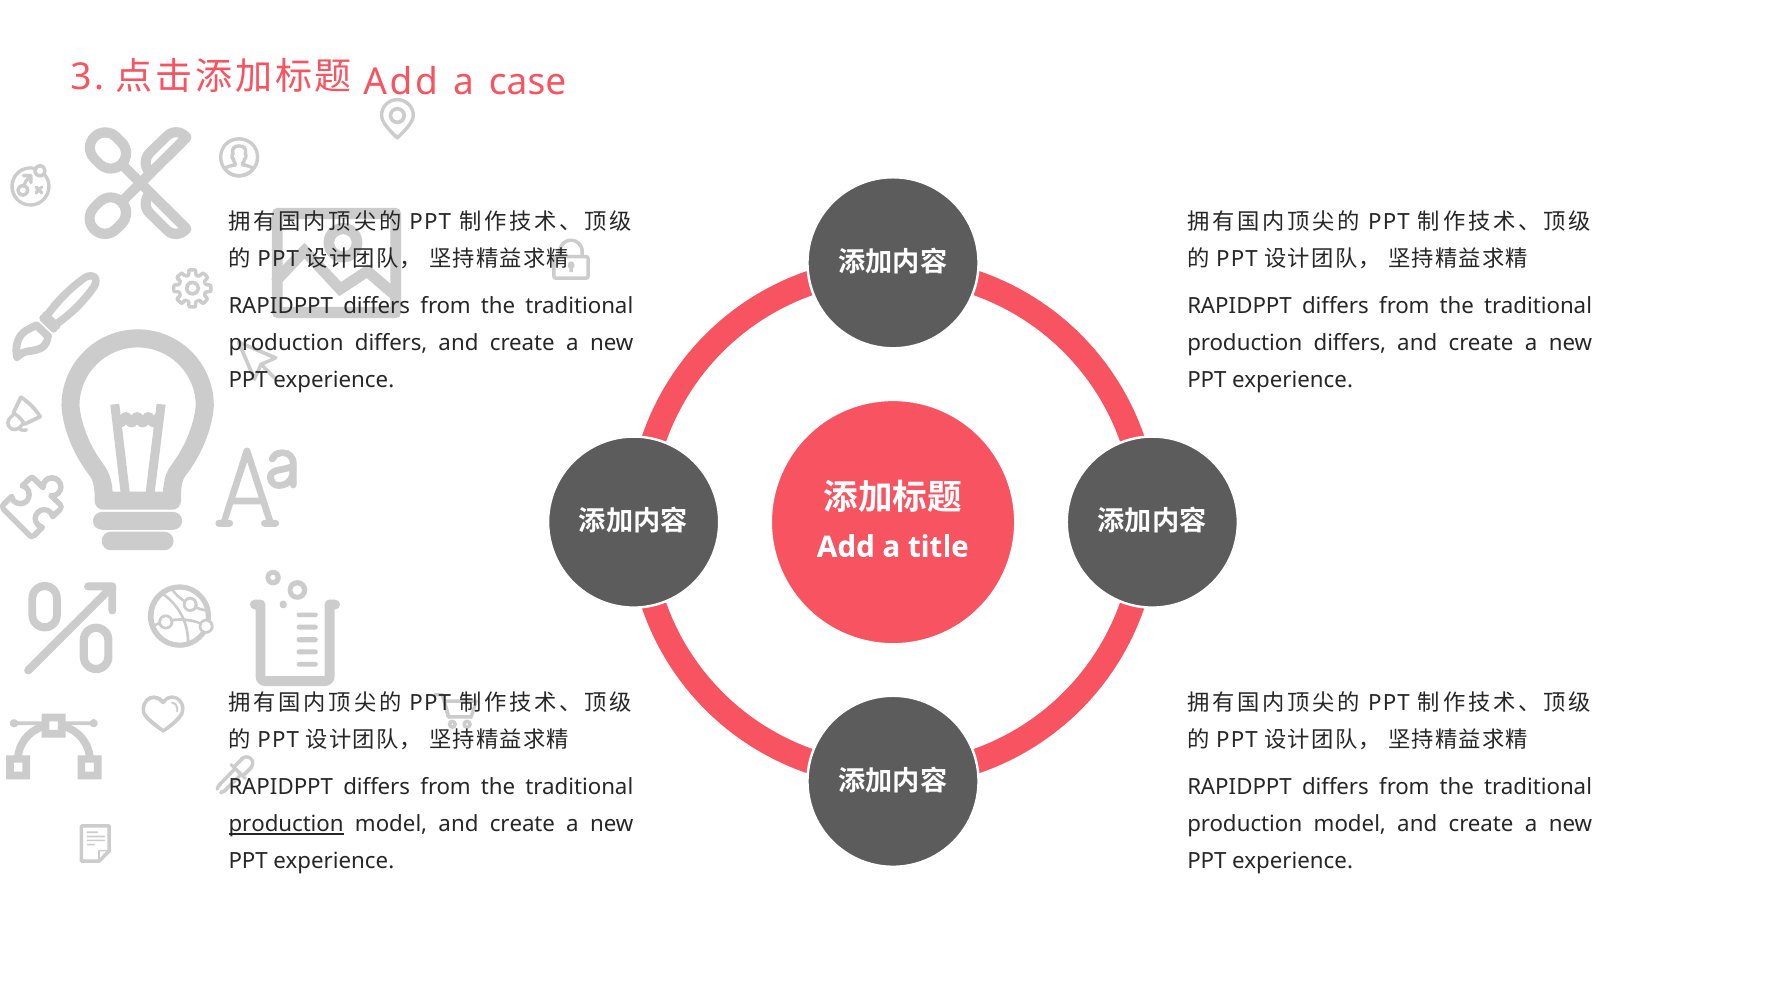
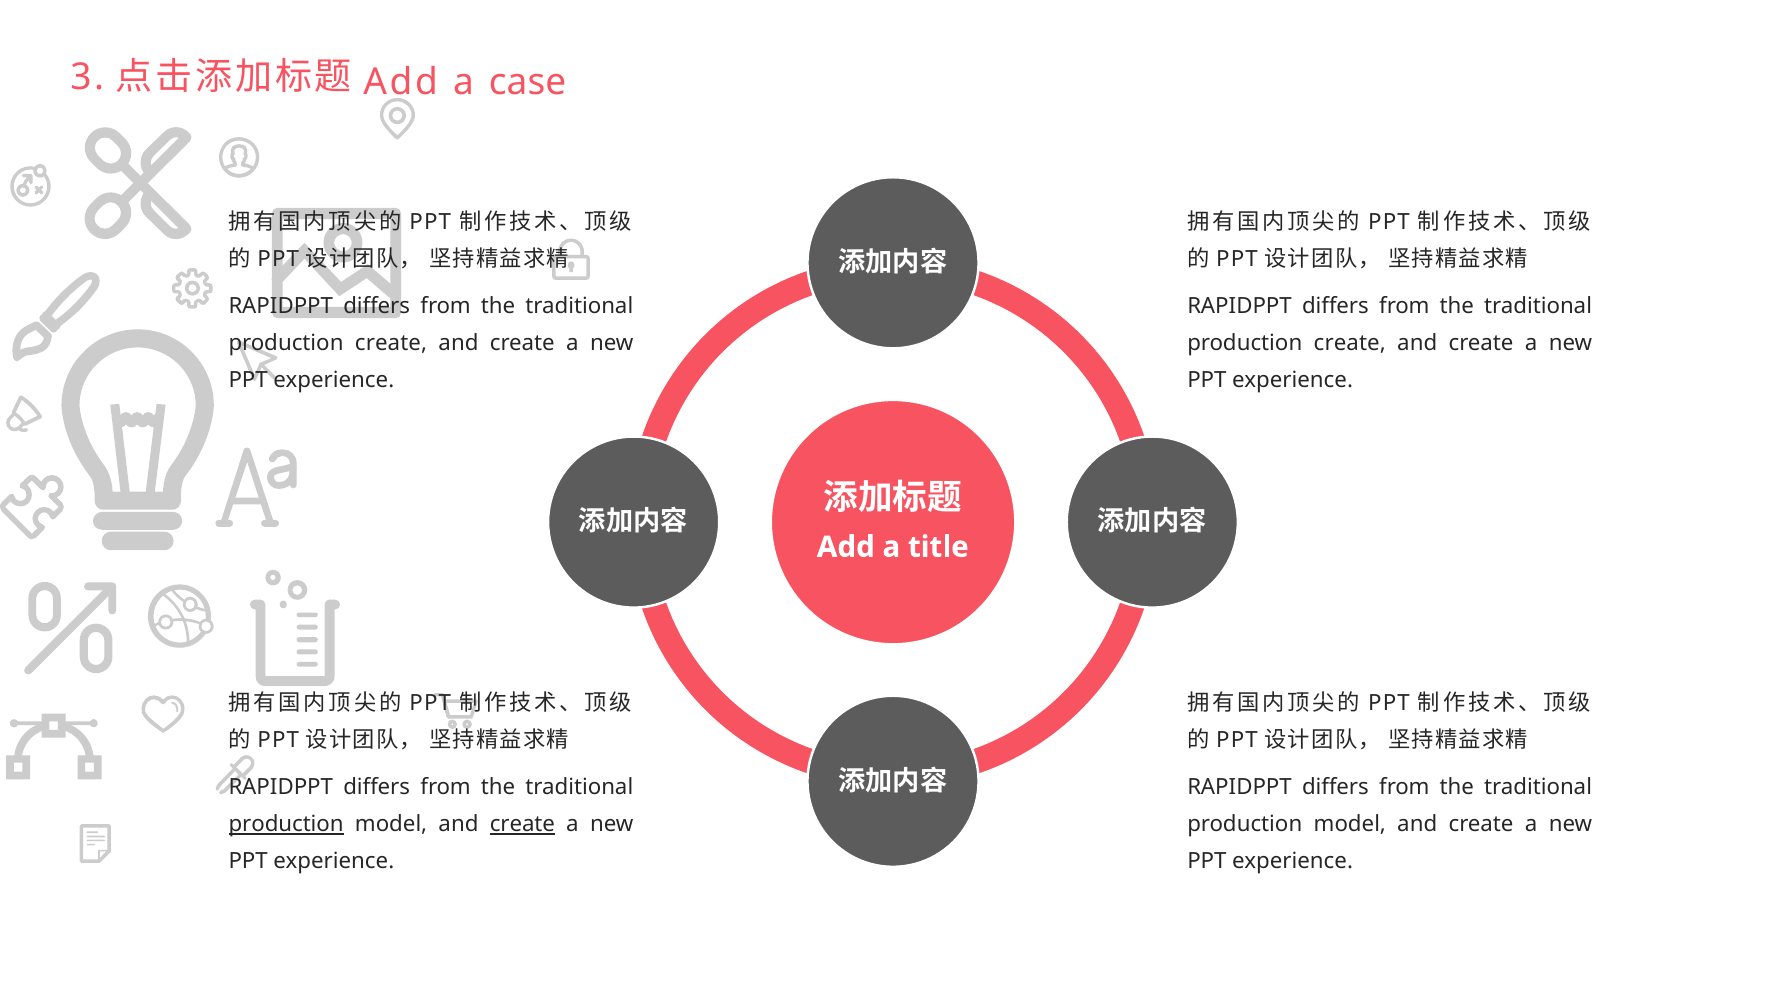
differs at (391, 344): differs -> create
differs at (1350, 344): differs -> create
create at (522, 825) underline: none -> present
